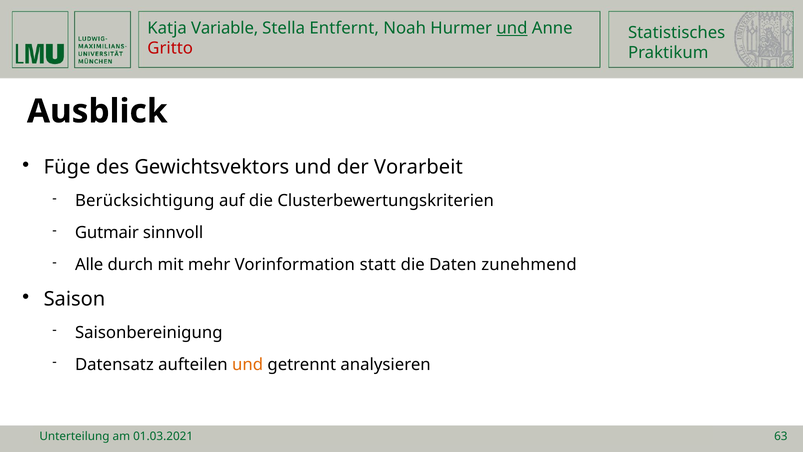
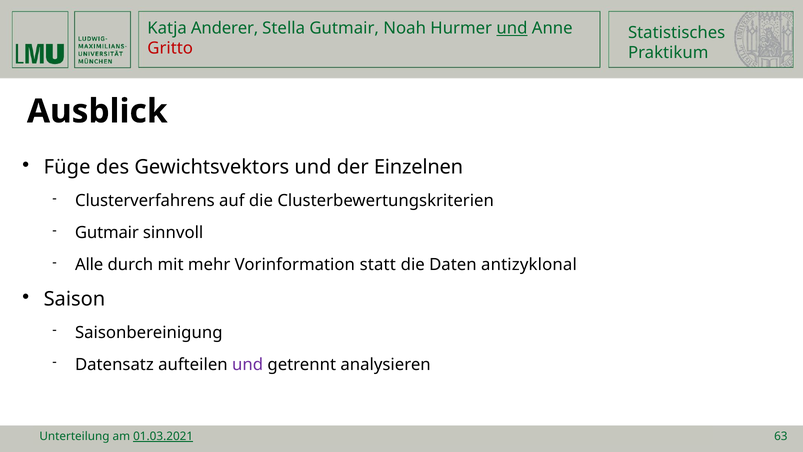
Variable: Variable -> Anderer
Stella Entfernt: Entfernt -> Gutmair
Vorarbeit: Vorarbeit -> Einzelnen
Berücksichtigung: Berücksichtigung -> Clusterverfahrens
zunehmend: zunehmend -> antizyklonal
und at (248, 364) colour: orange -> purple
01.03.2021 underline: none -> present
